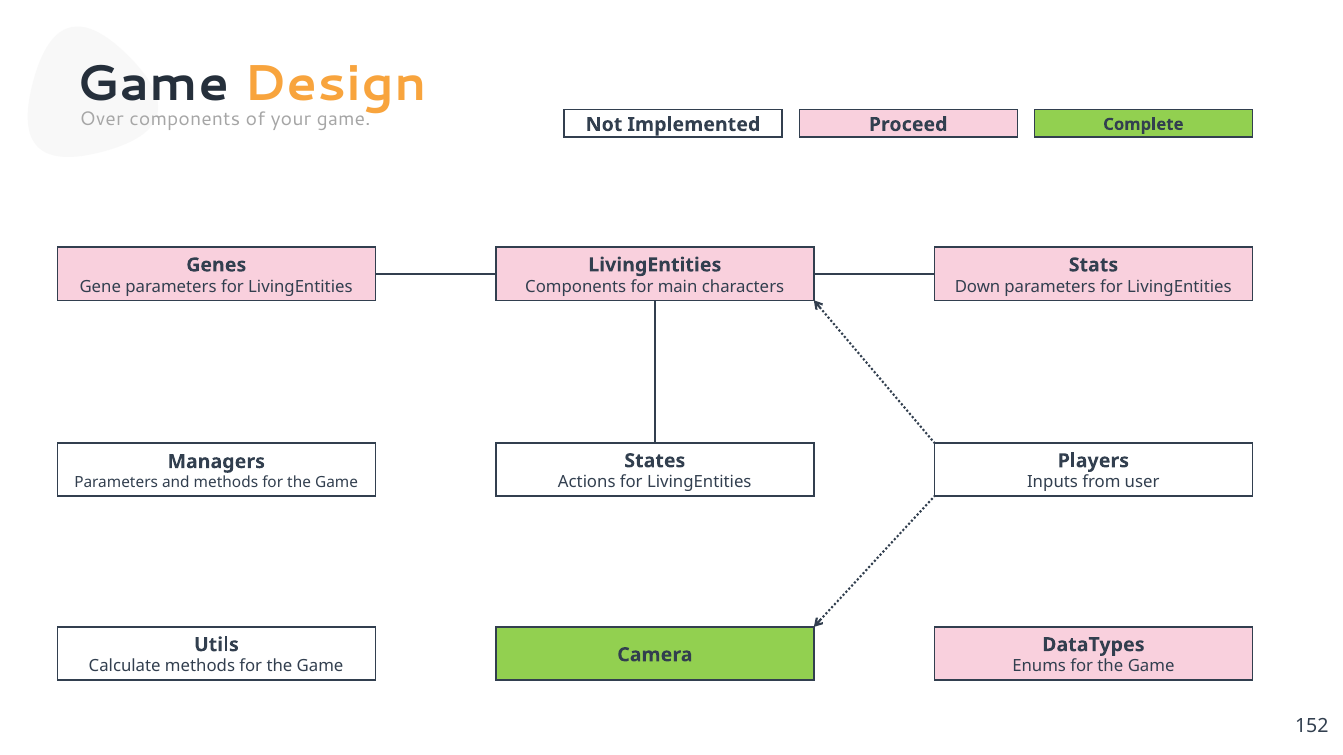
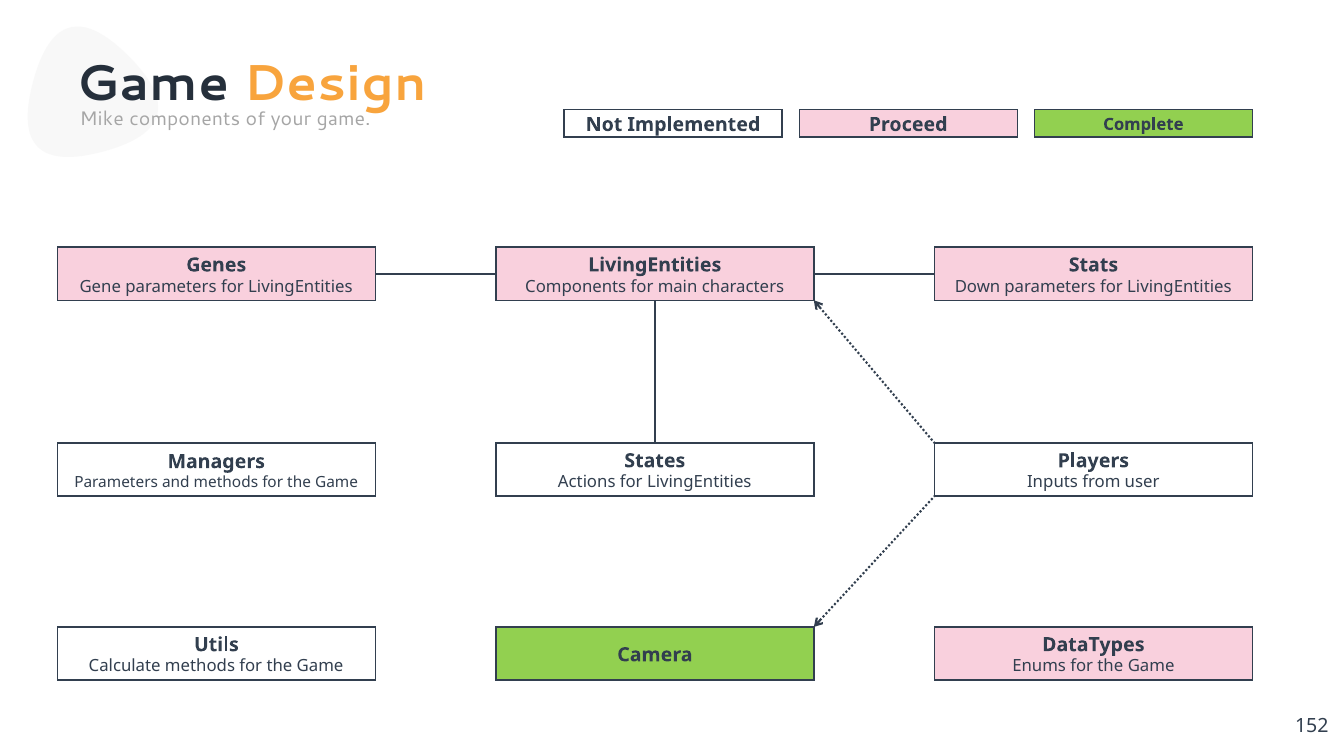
Over: Over -> Mike
